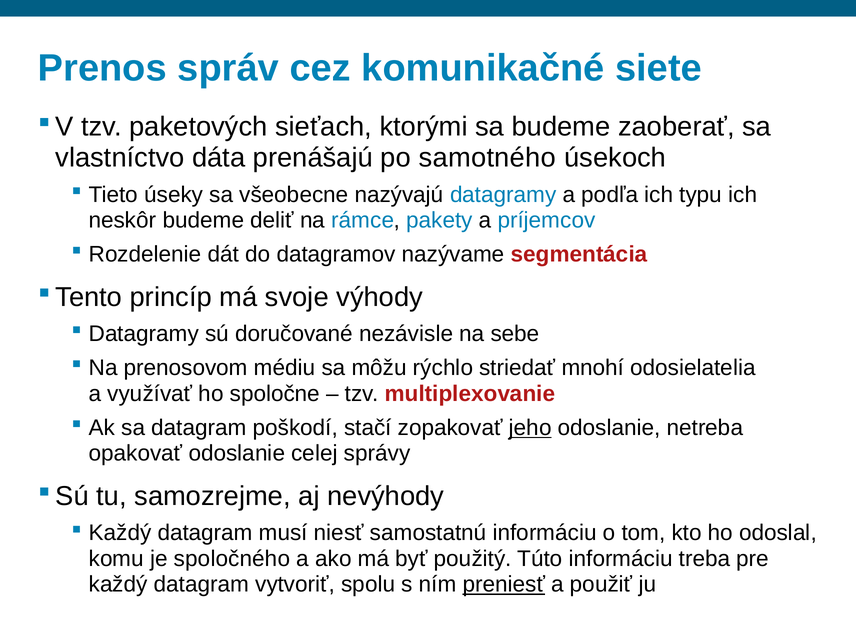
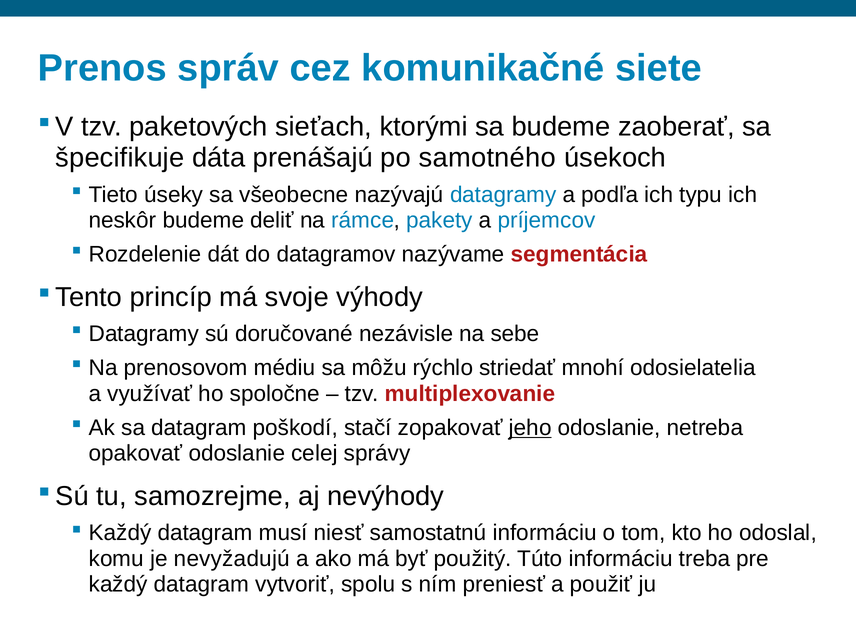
vlastníctvo: vlastníctvo -> špecifikuje
spoločného: spoločného -> nevyžadujú
preniesť underline: present -> none
